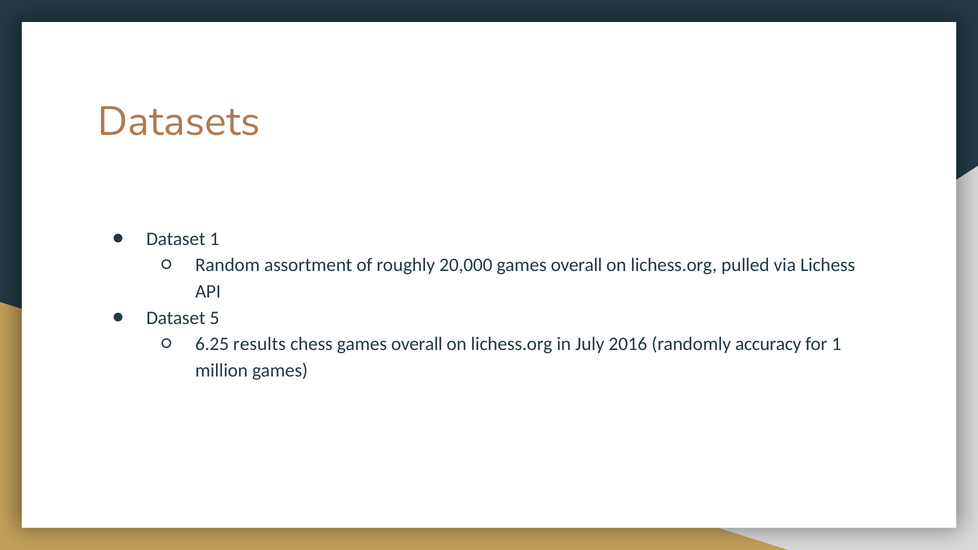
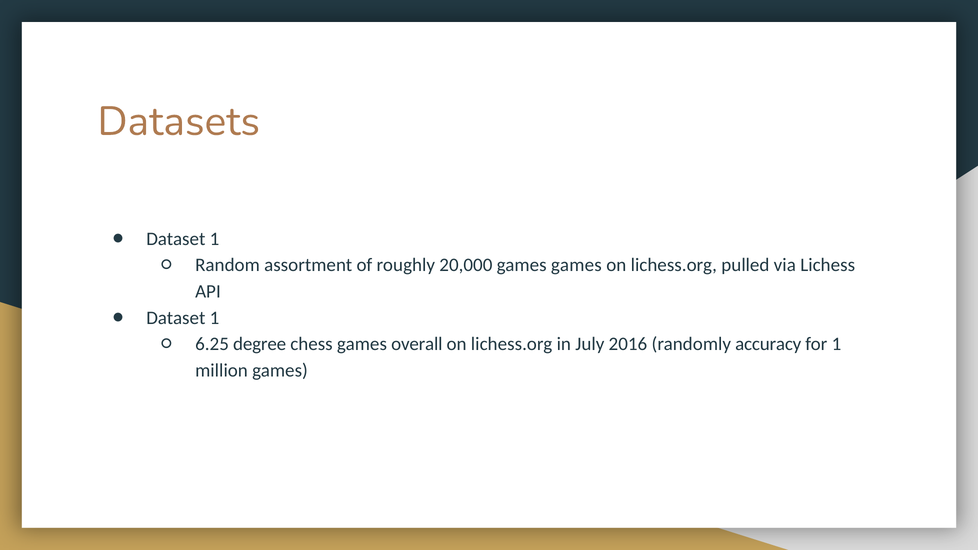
20,000 games overall: overall -> games
5 at (214, 318): 5 -> 1
results: results -> degree
